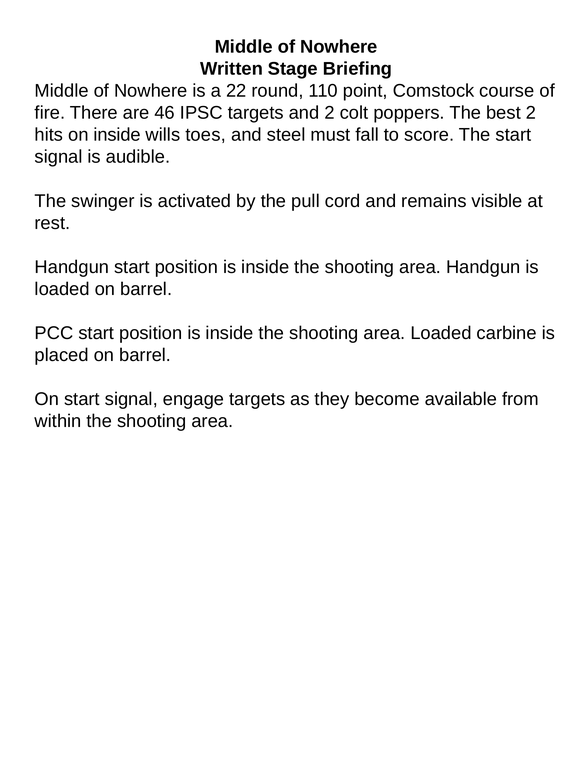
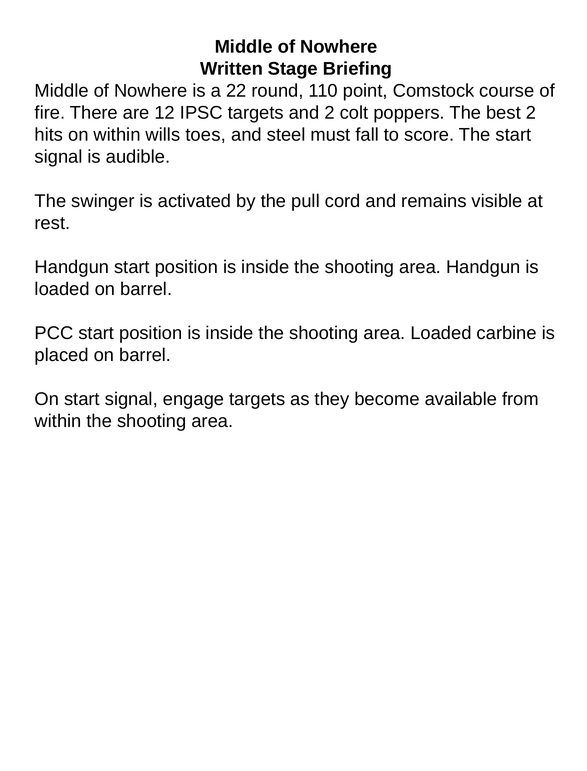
46: 46 -> 12
on inside: inside -> within
